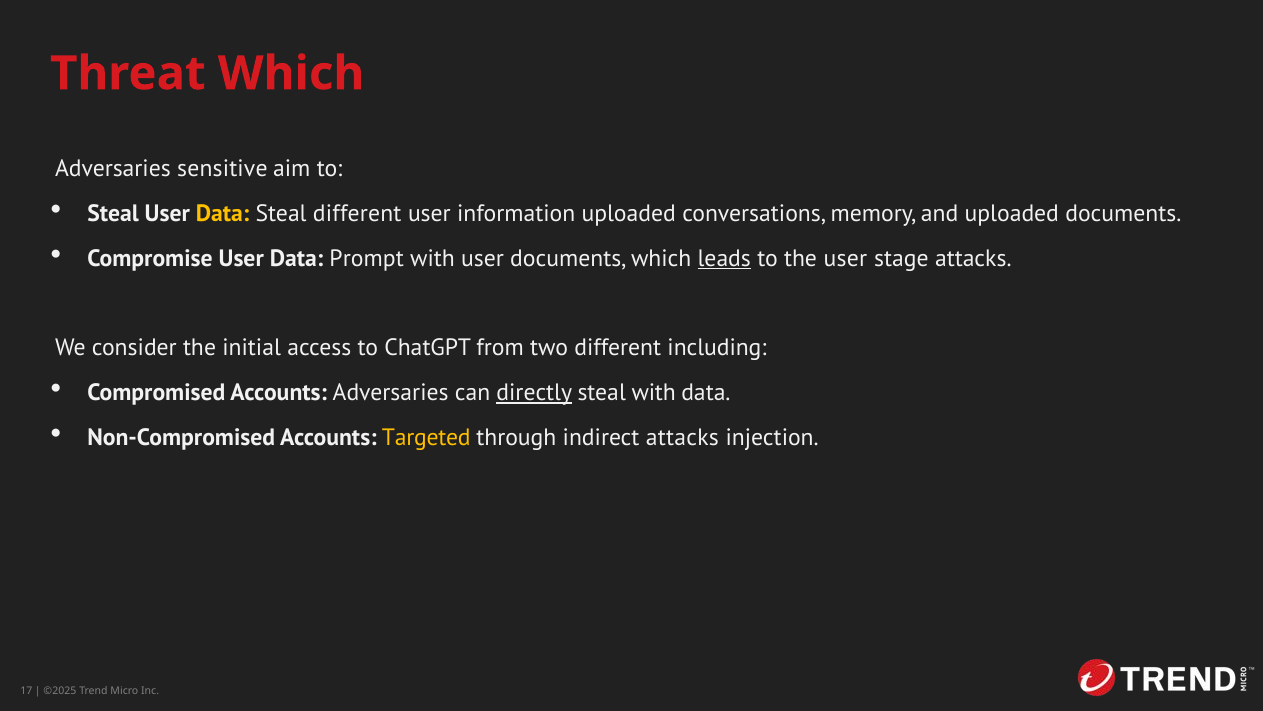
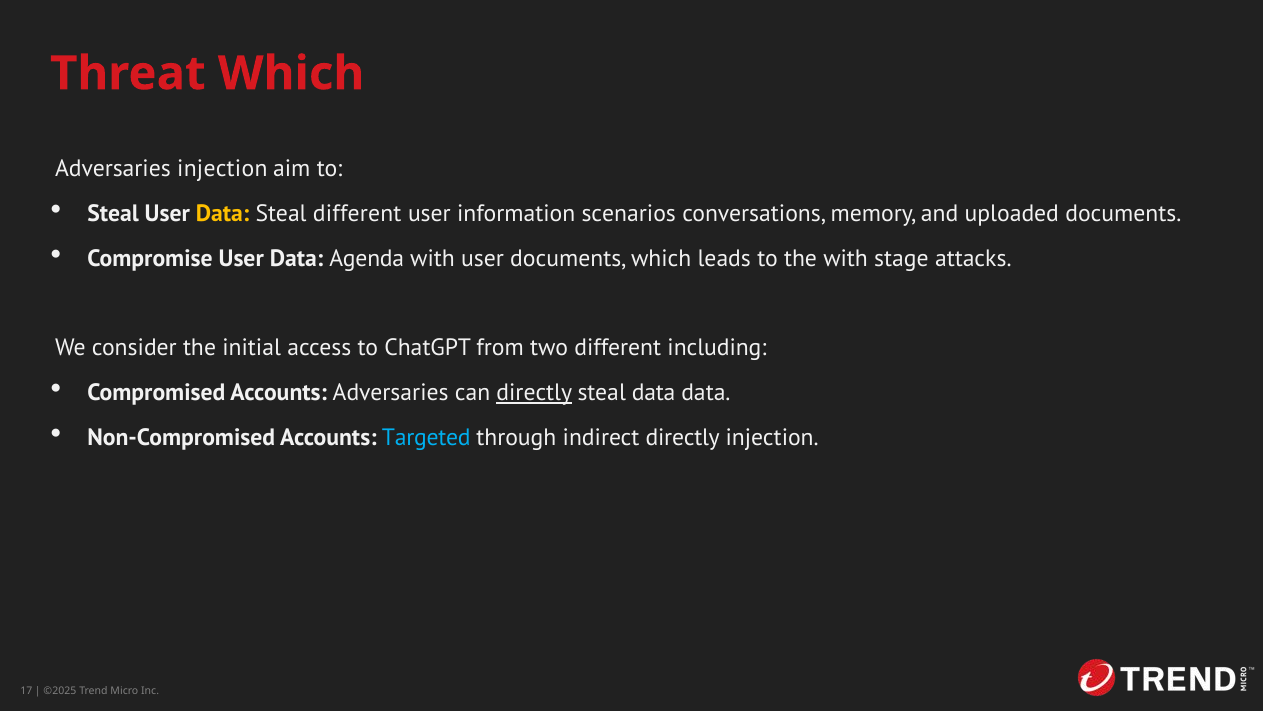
Adversaries sensitive: sensitive -> injection
information uploaded: uploaded -> scenarios
Prompt: Prompt -> Agenda
leads underline: present -> none
the user: user -> with
steal with: with -> data
Targeted colour: yellow -> light blue
indirect attacks: attacks -> directly
